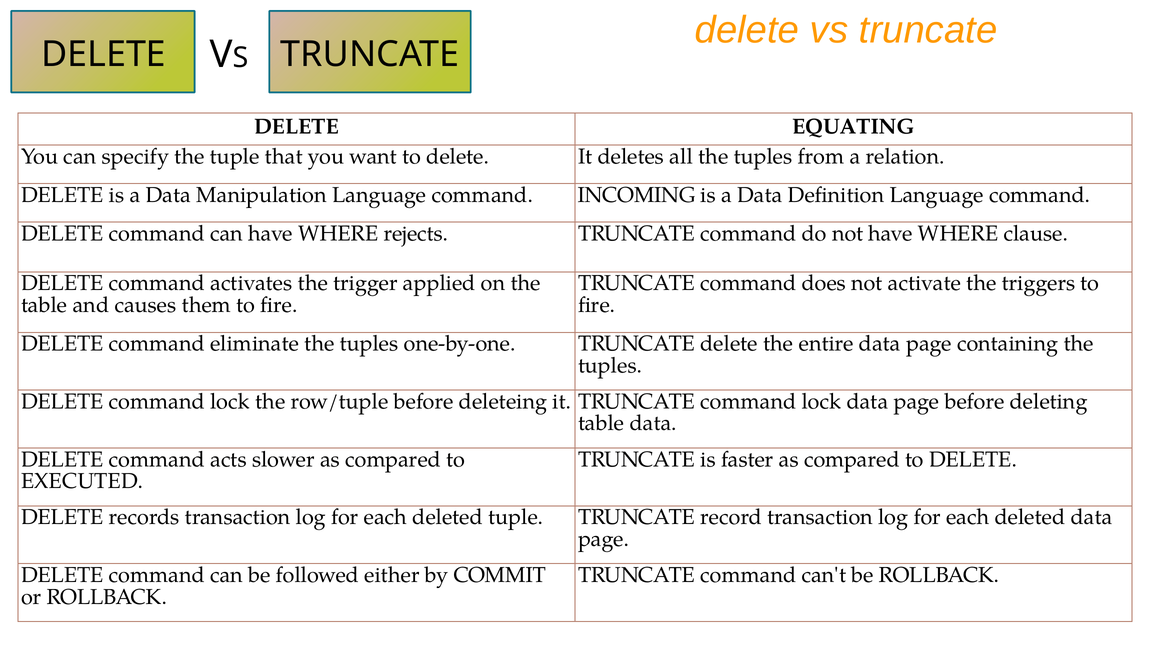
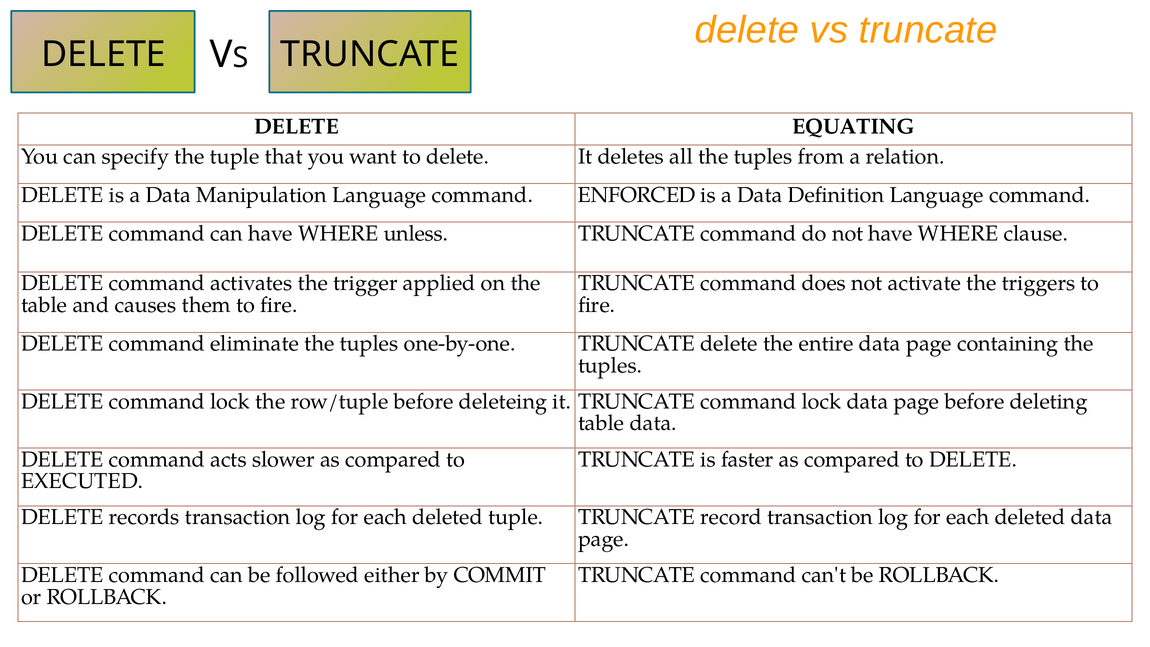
INCOMING: INCOMING -> ENFORCED
rejects: rejects -> unless
